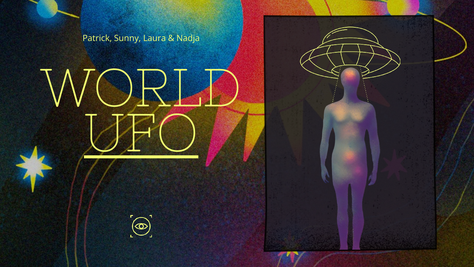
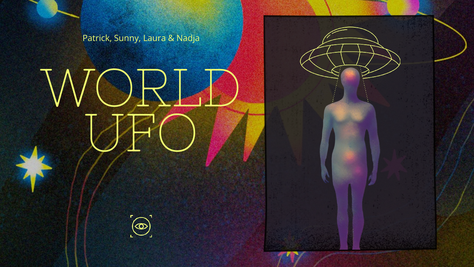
UFO underline: present -> none
